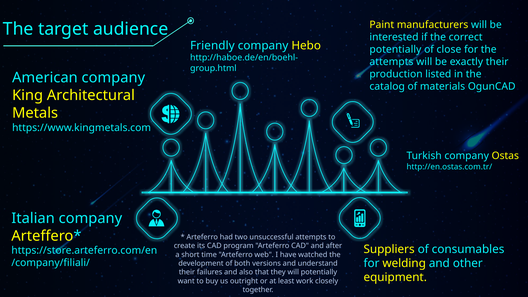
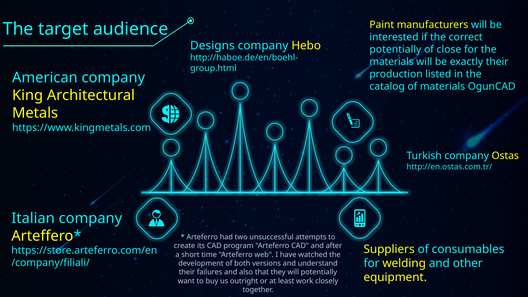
Friendly: Friendly -> Designs
attempts at (391, 62): attempts -> materials
